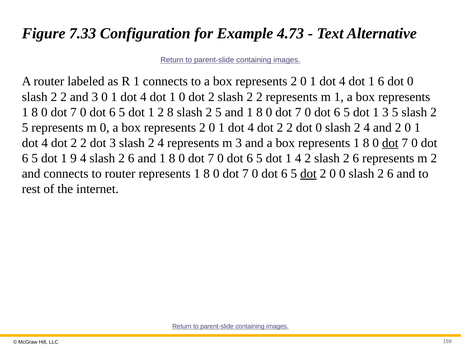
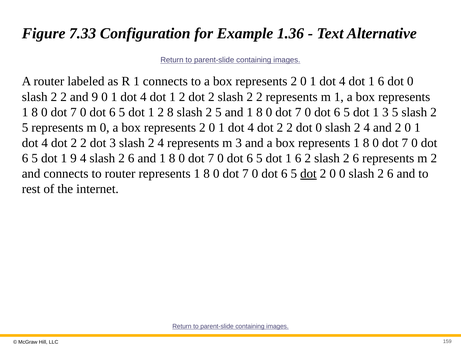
4.73: 4.73 -> 1.36
and 3: 3 -> 9
4 dot 1 0: 0 -> 2
dot at (390, 143) underline: present -> none
5 dot 1 4: 4 -> 6
